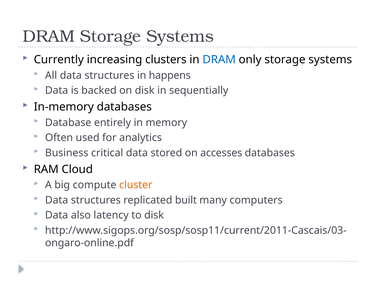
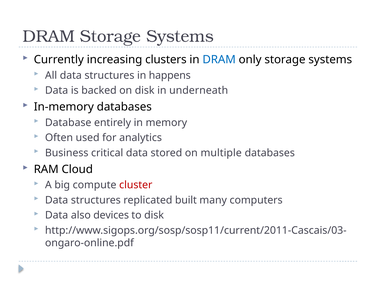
sequentially: sequentially -> underneath
accesses: accesses -> multiple
cluster colour: orange -> red
latency: latency -> devices
